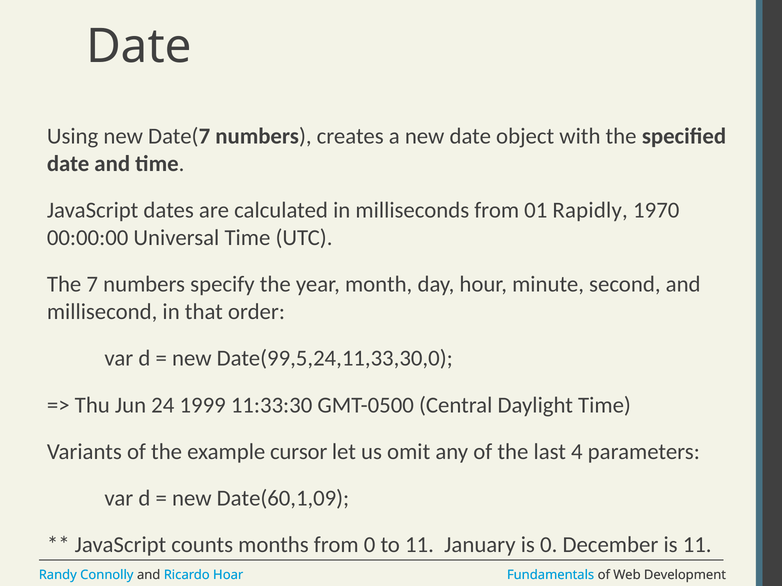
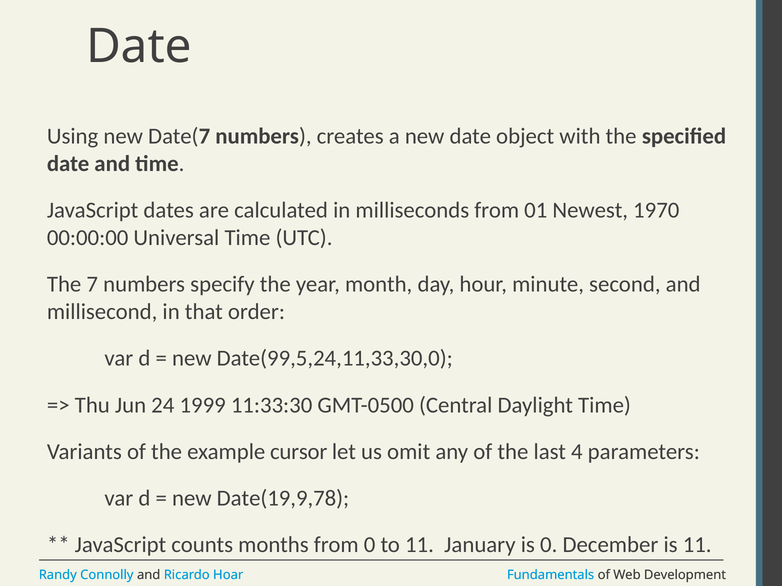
Rapidly: Rapidly -> Newest
Date(60,1,09: Date(60,1,09 -> Date(19,9,78
